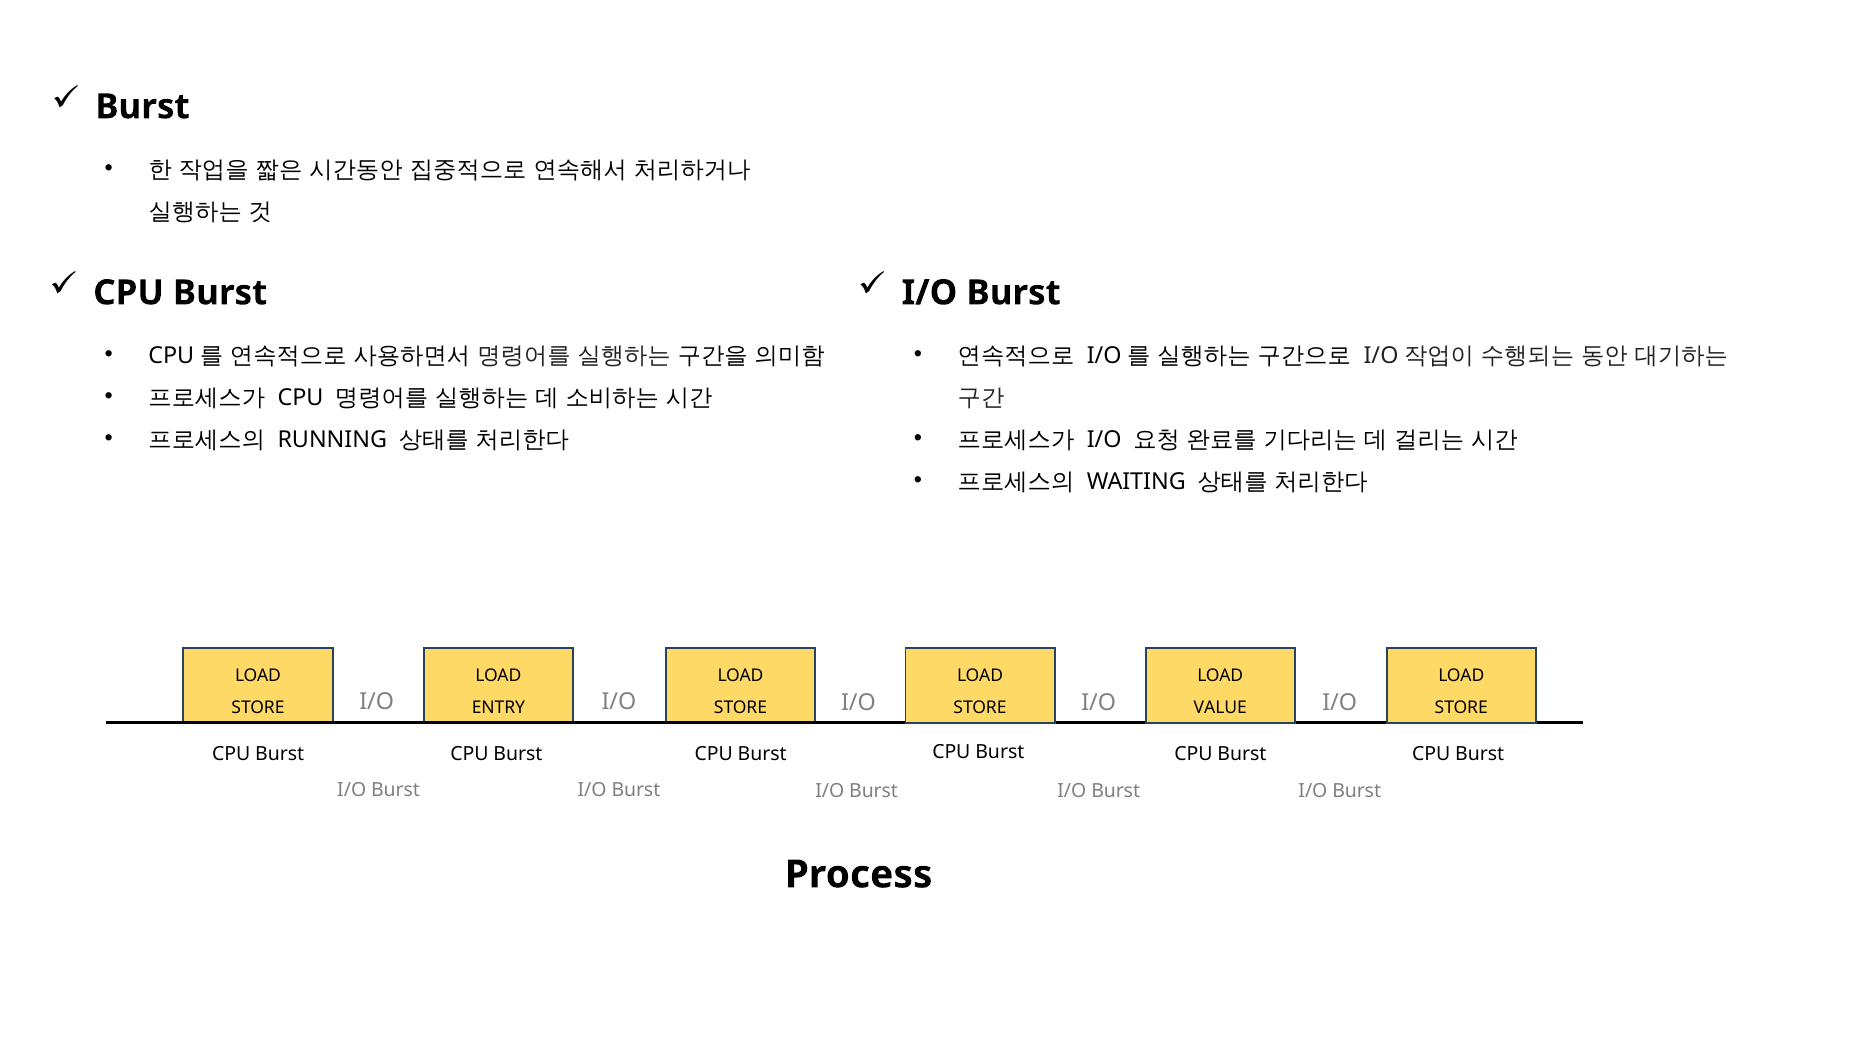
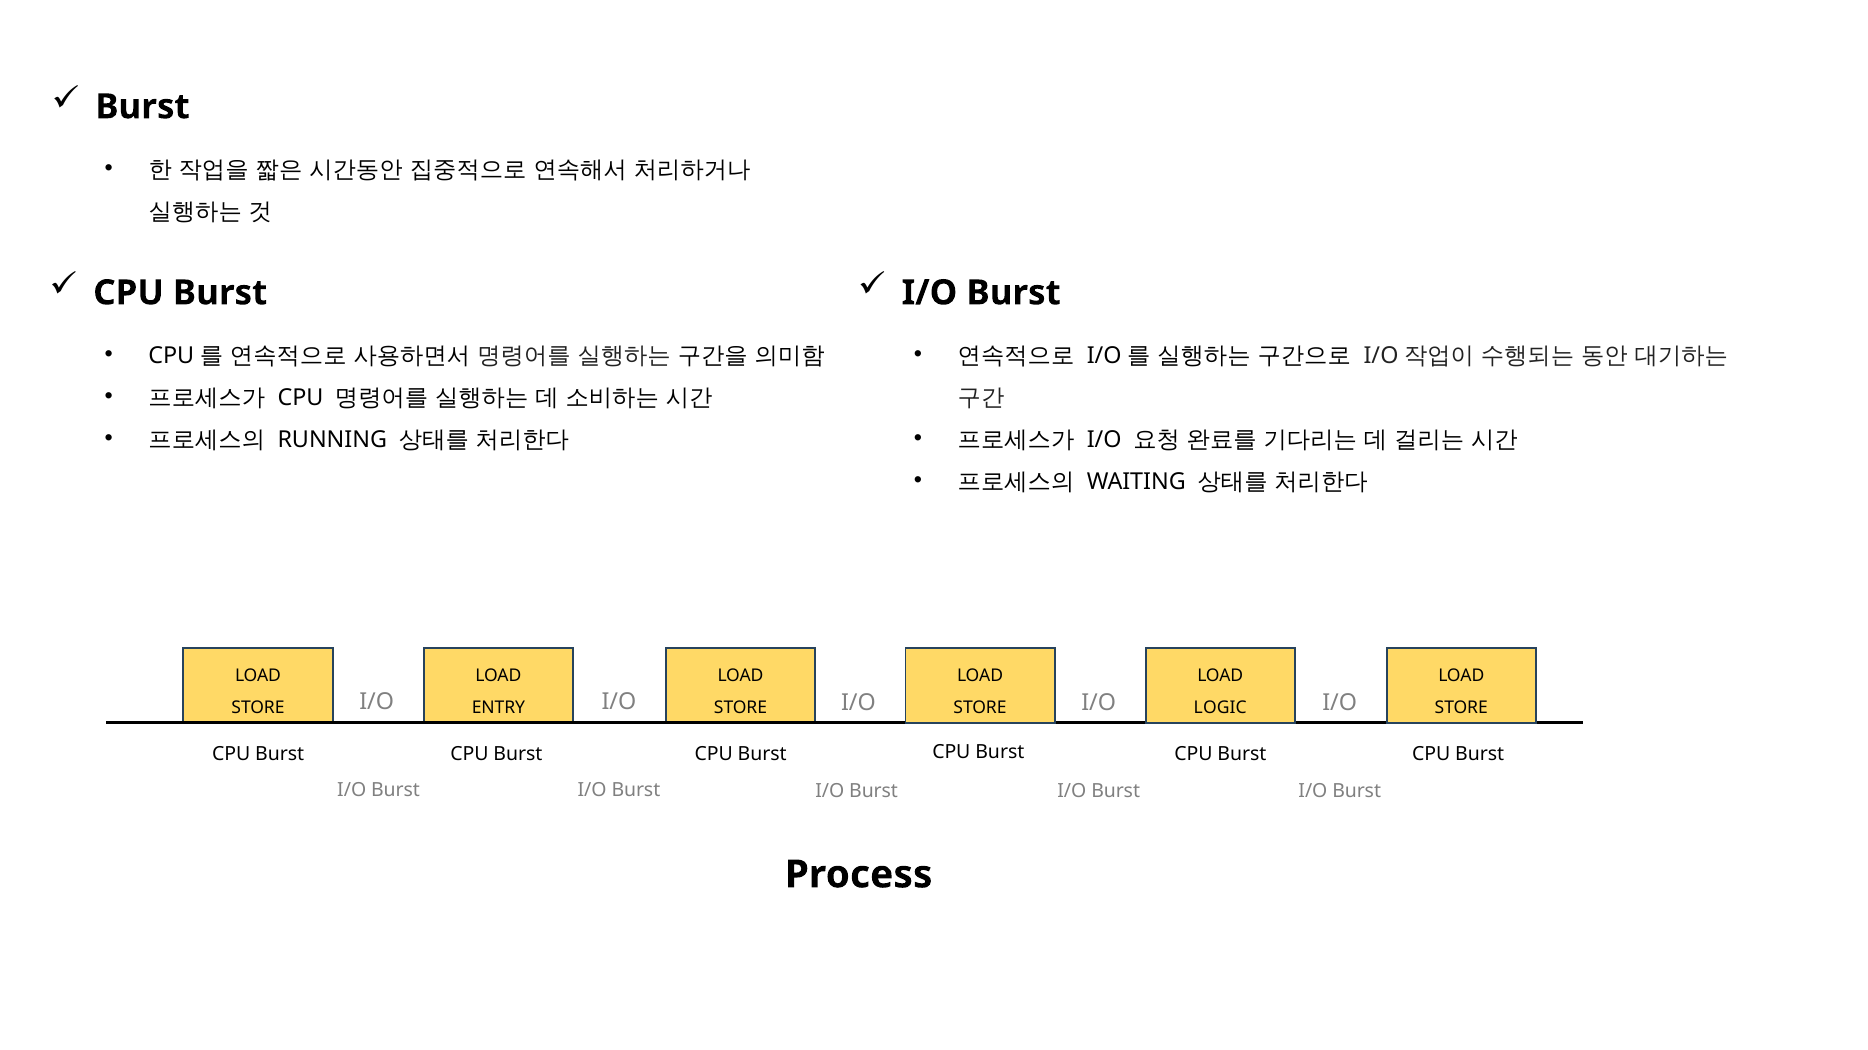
VALUE: VALUE -> LOGIC
